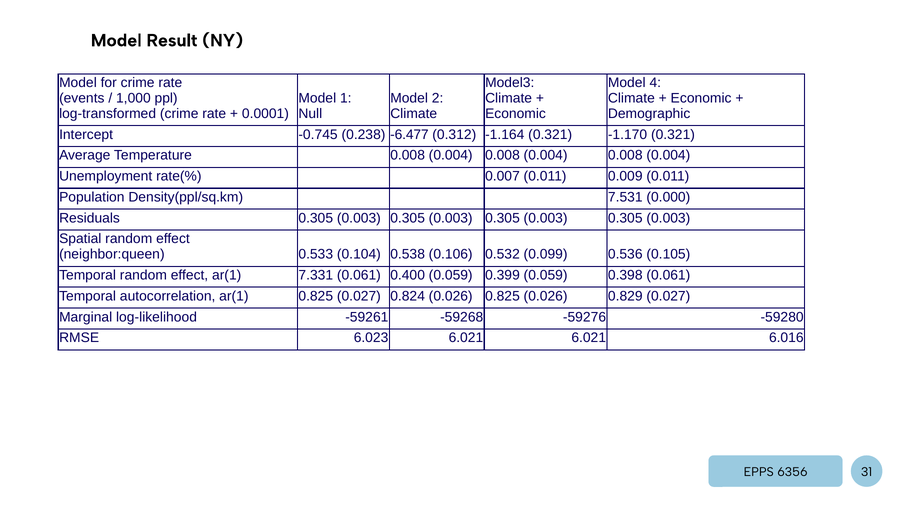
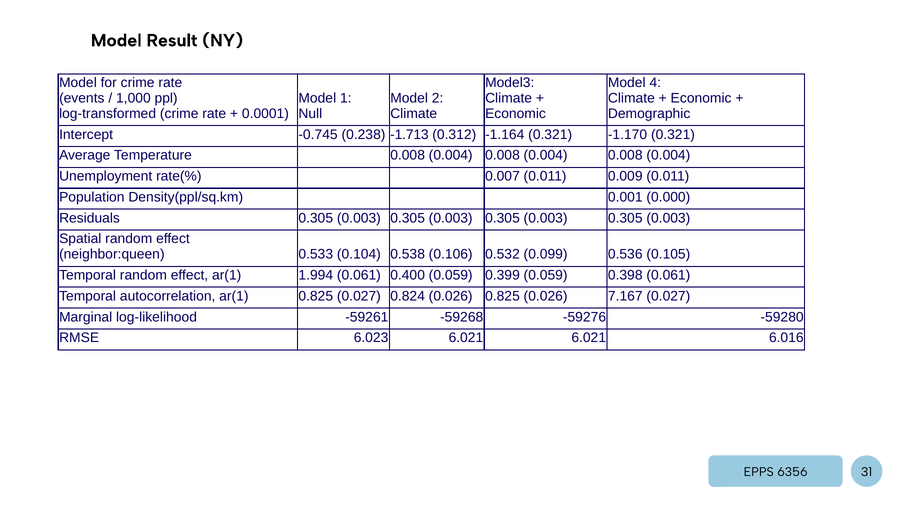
-6.477: -6.477 -> -1.713
7.531: 7.531 -> 0.001
7.331: 7.331 -> 1.994
0.829: 0.829 -> 7.167
